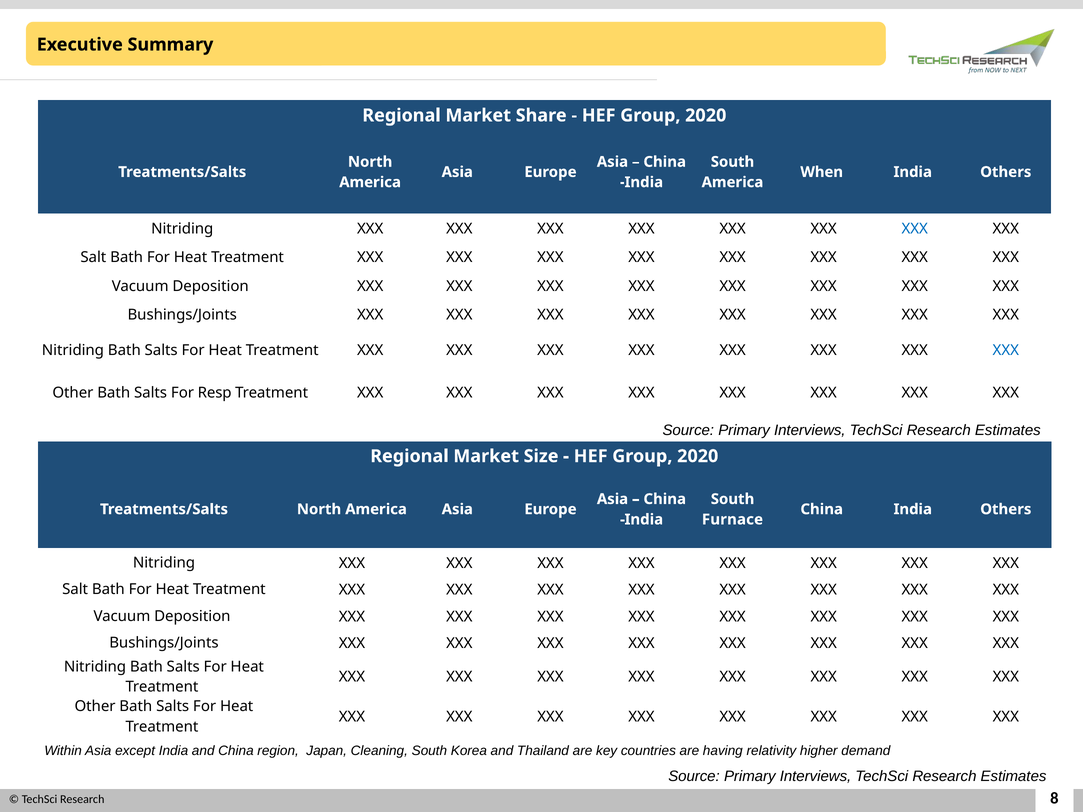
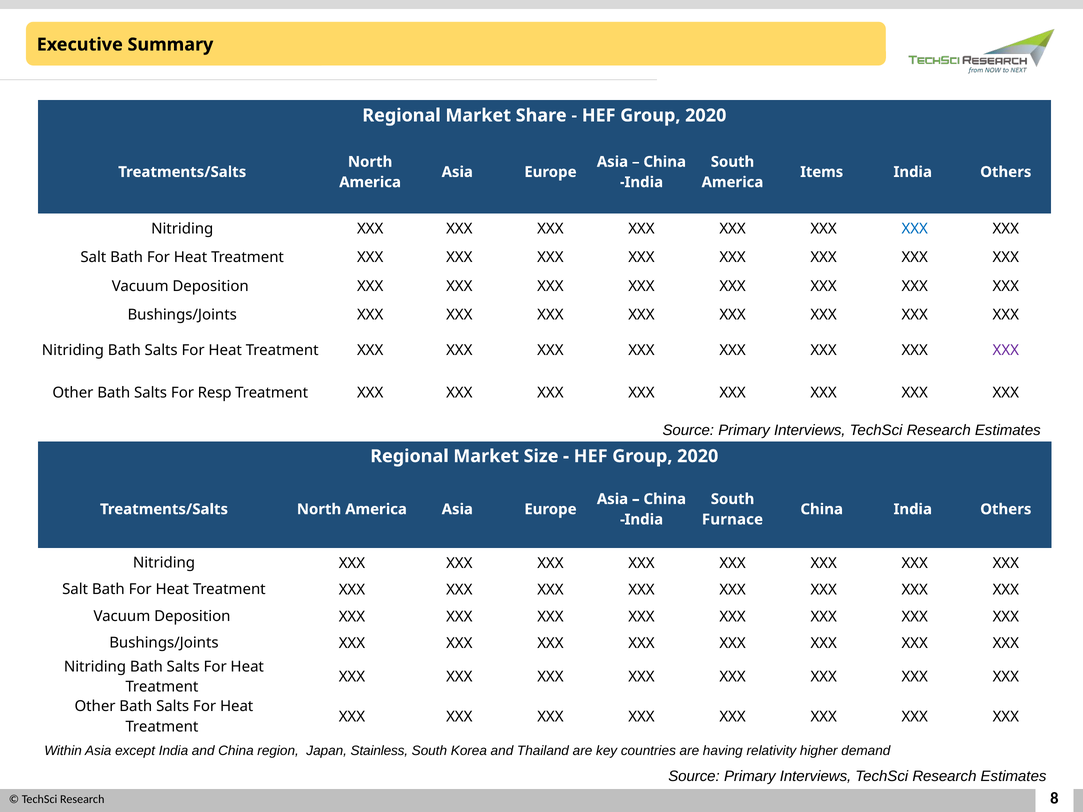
When: When -> Items
XXX at (1006, 351) colour: blue -> purple
Cleaning: Cleaning -> Stainless
